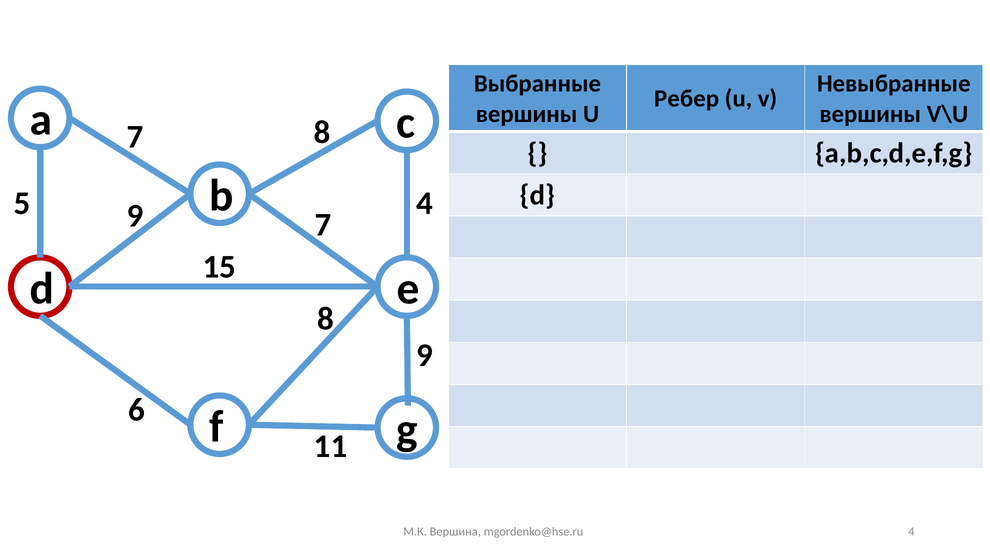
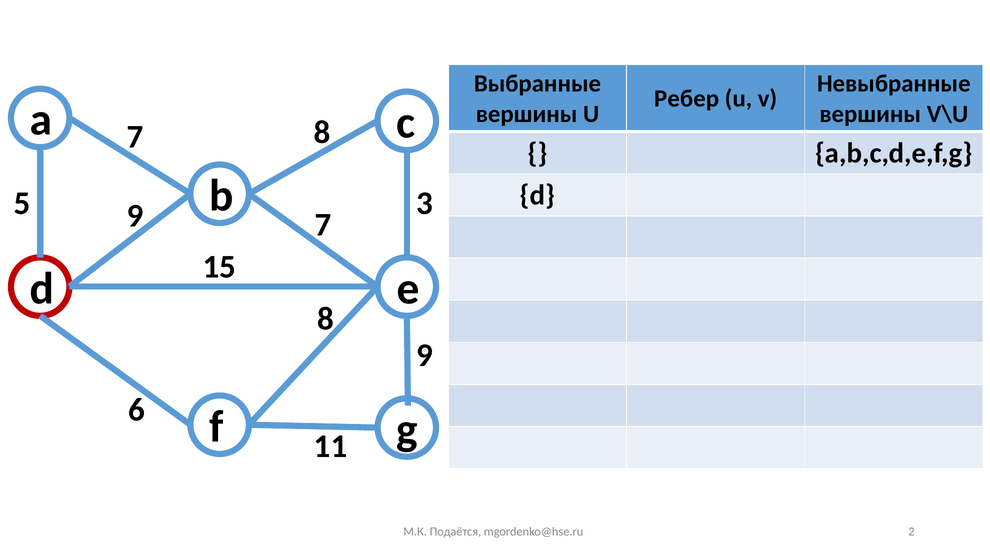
5 4: 4 -> 3
Вершина: Вершина -> Подаётся
mgordenko@hse.ru 4: 4 -> 2
